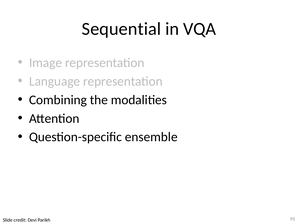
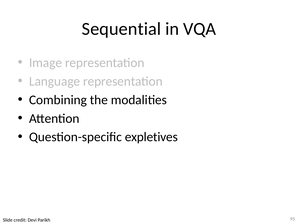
ensemble: ensemble -> expletives
